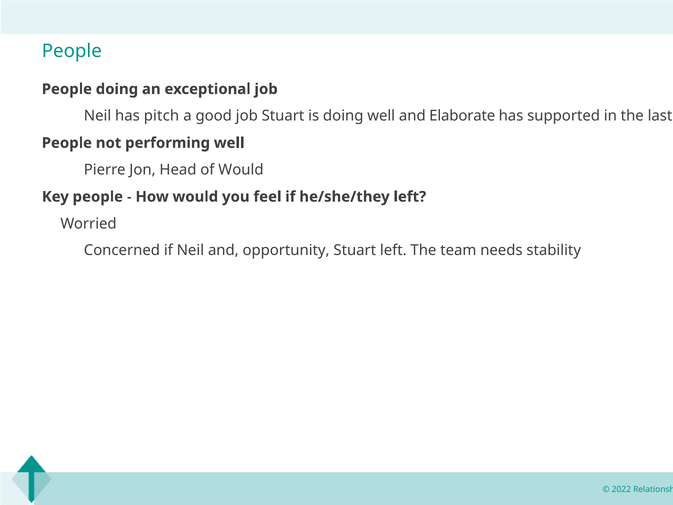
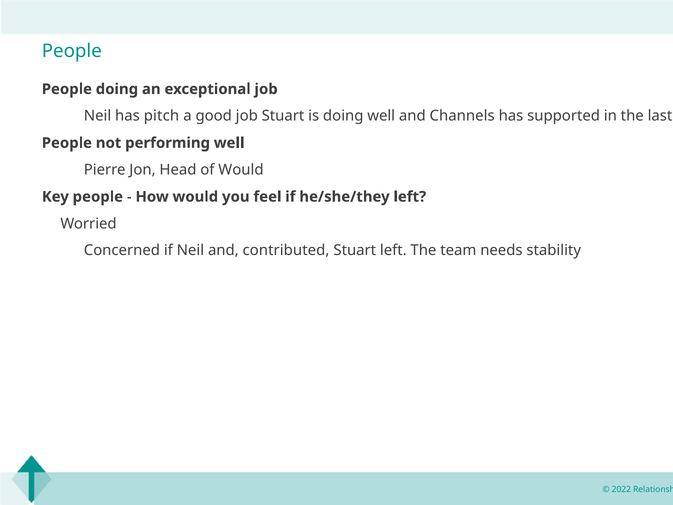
Elaborate: Elaborate -> Channels
opportunity: opportunity -> contributed
